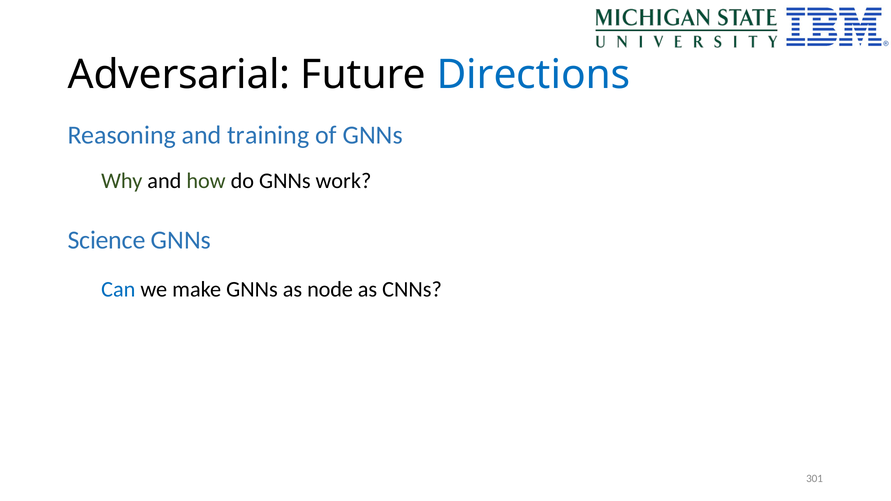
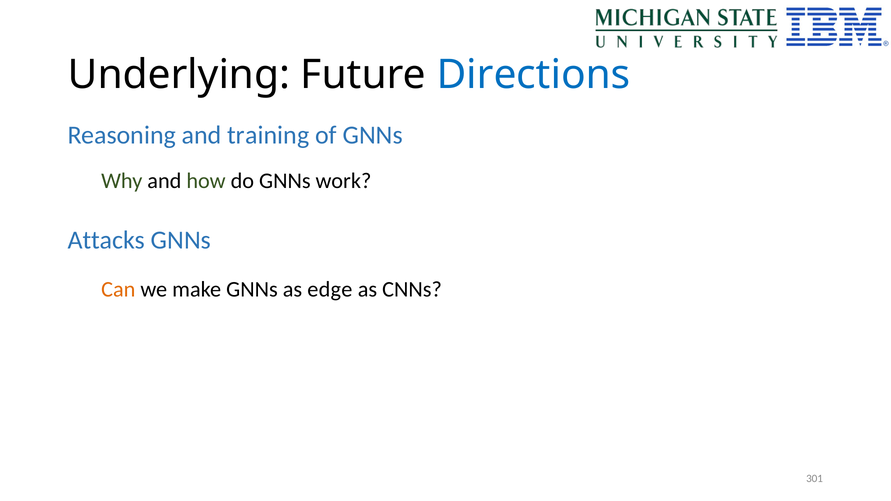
Adversarial: Adversarial -> Underlying
Science: Science -> Attacks
Can colour: blue -> orange
node: node -> edge
